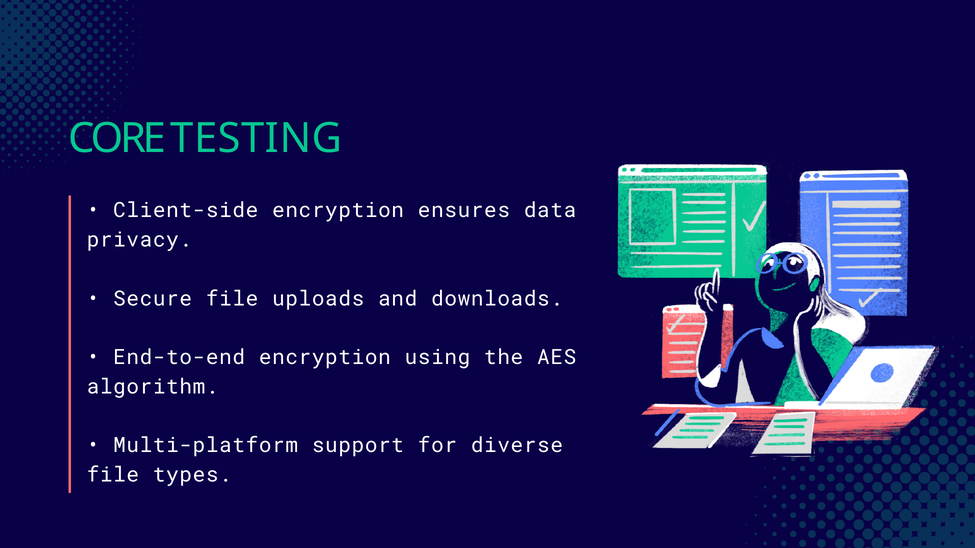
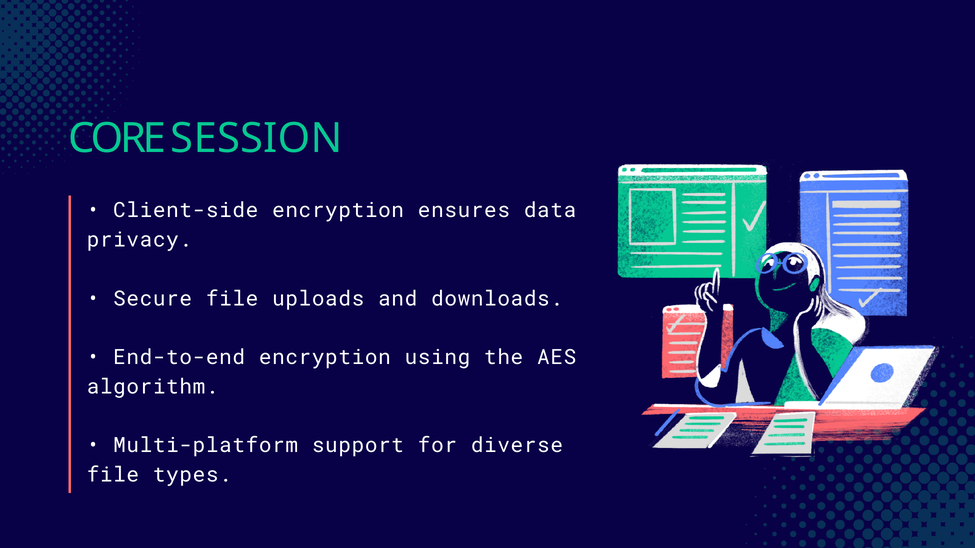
TESTING: TESTING -> SESSION
